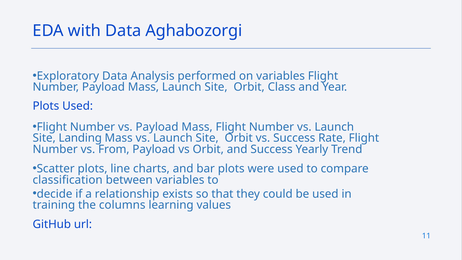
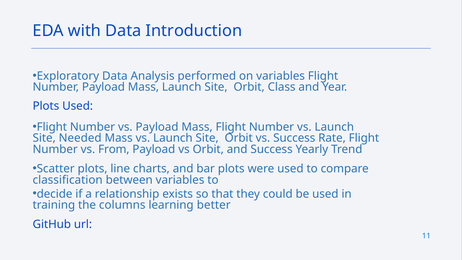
Aghabozorgi: Aghabozorgi -> Introduction
Landing: Landing -> Needed
values: values -> better
